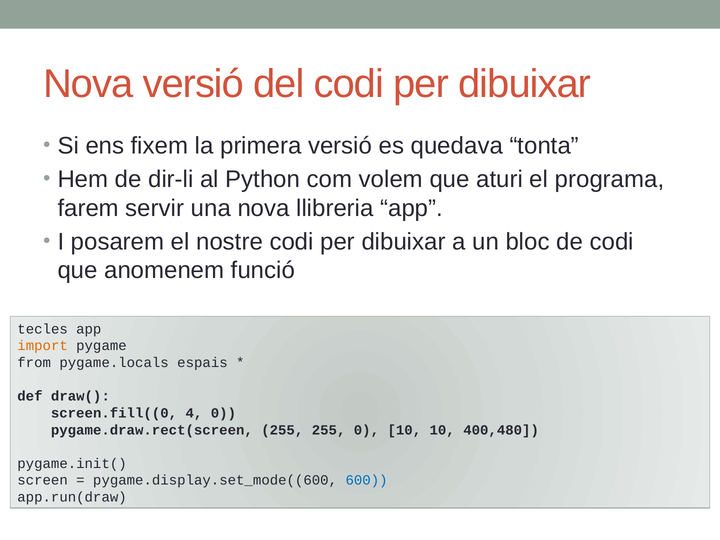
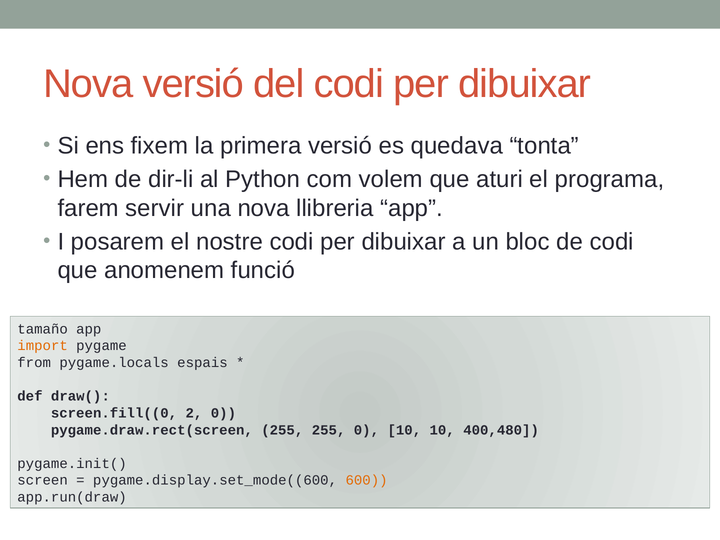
tecles: tecles -> tamaño
4: 4 -> 2
600 colour: blue -> orange
